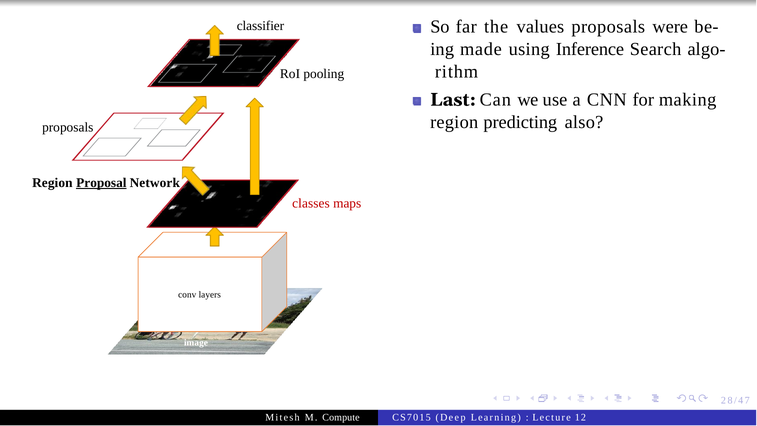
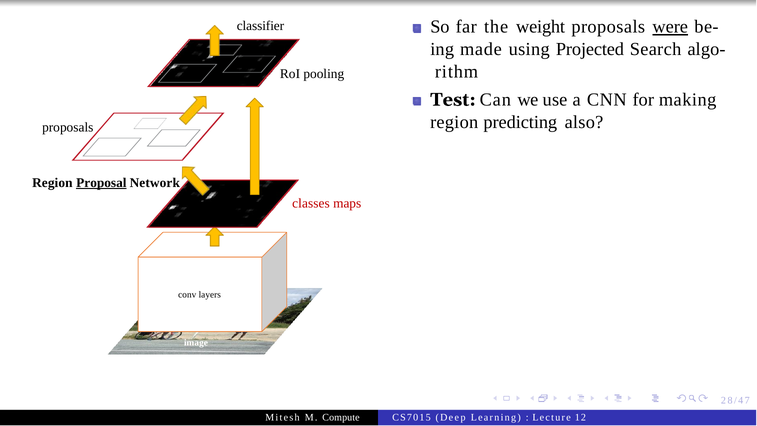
values: values -> weight
were underline: none -> present
Inference: Inference -> Projected
Last: Last -> Test
